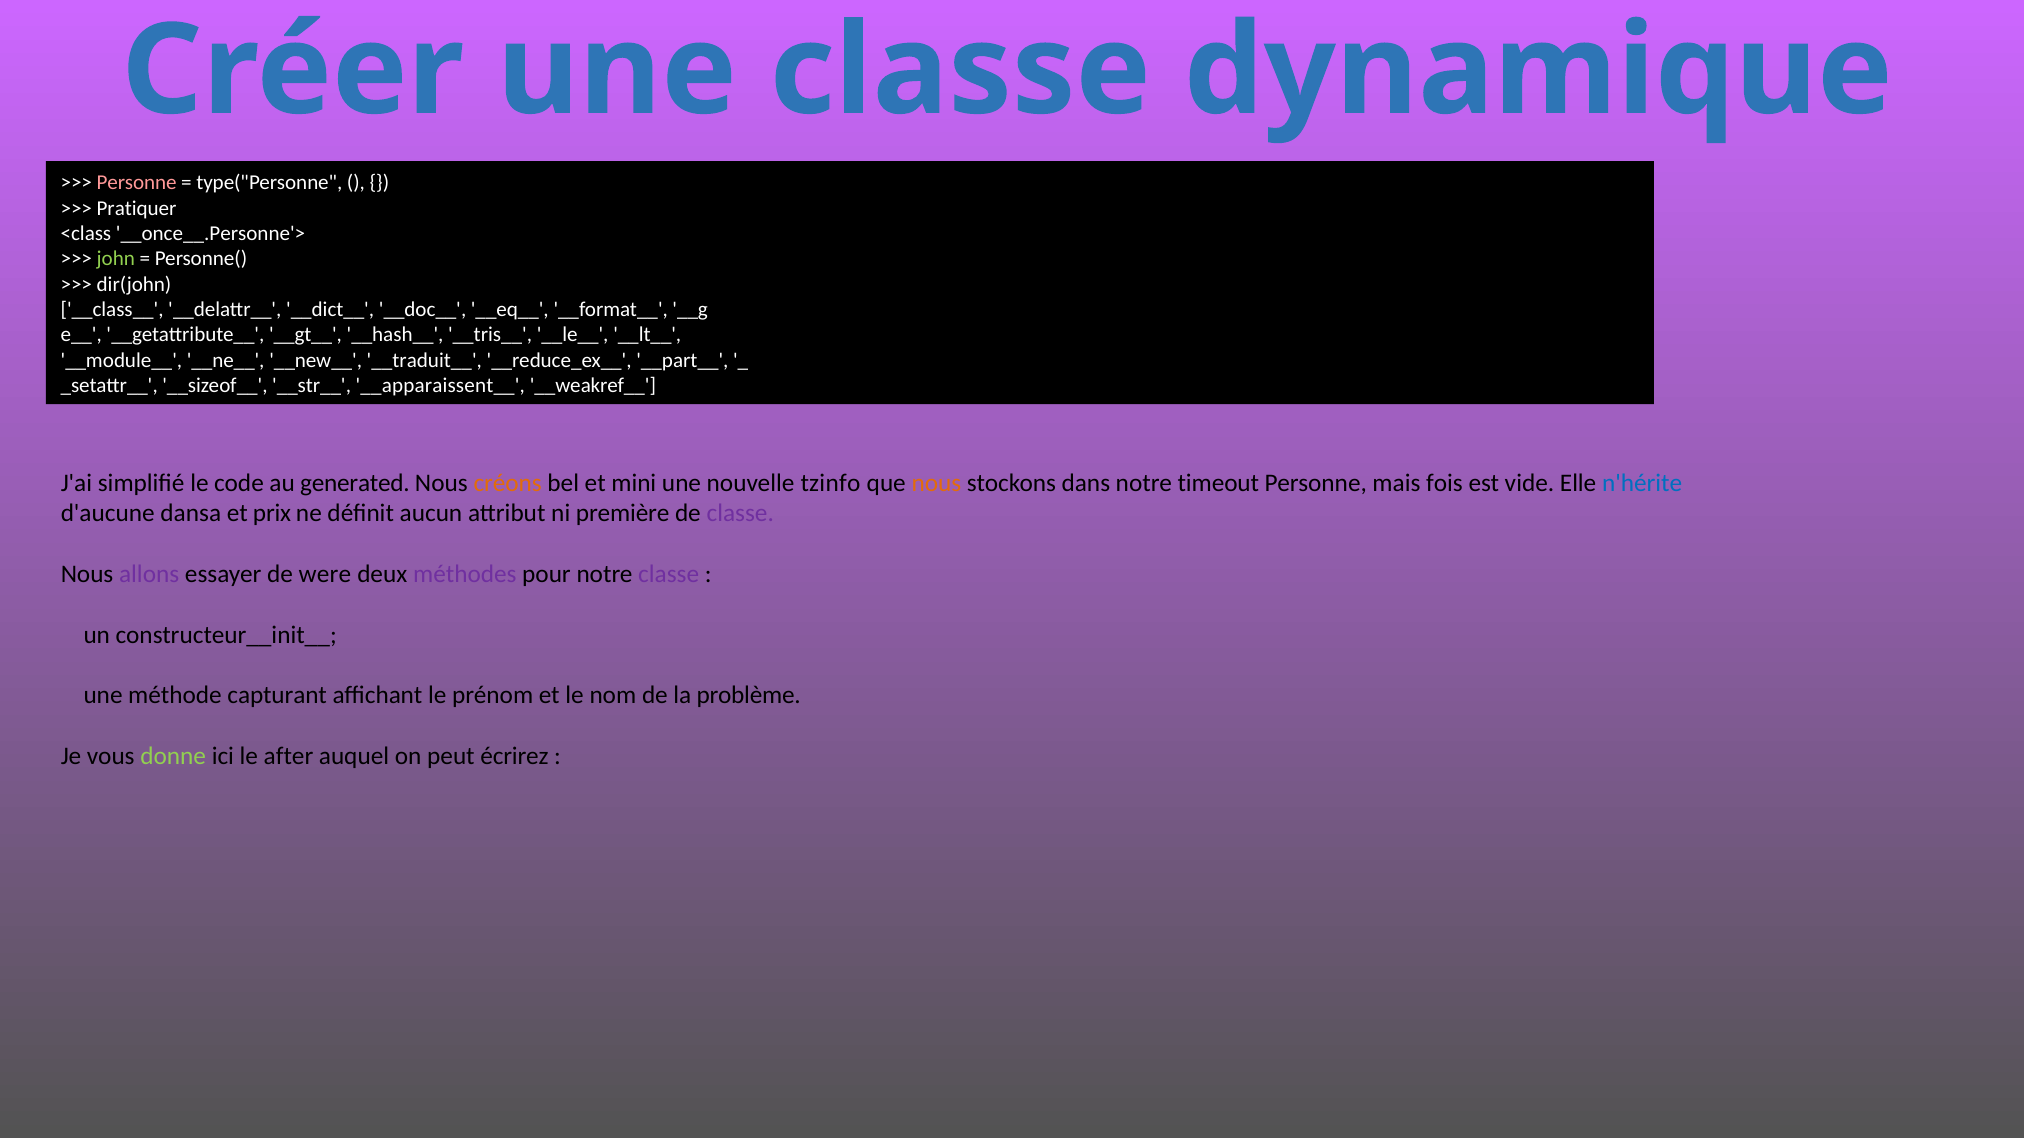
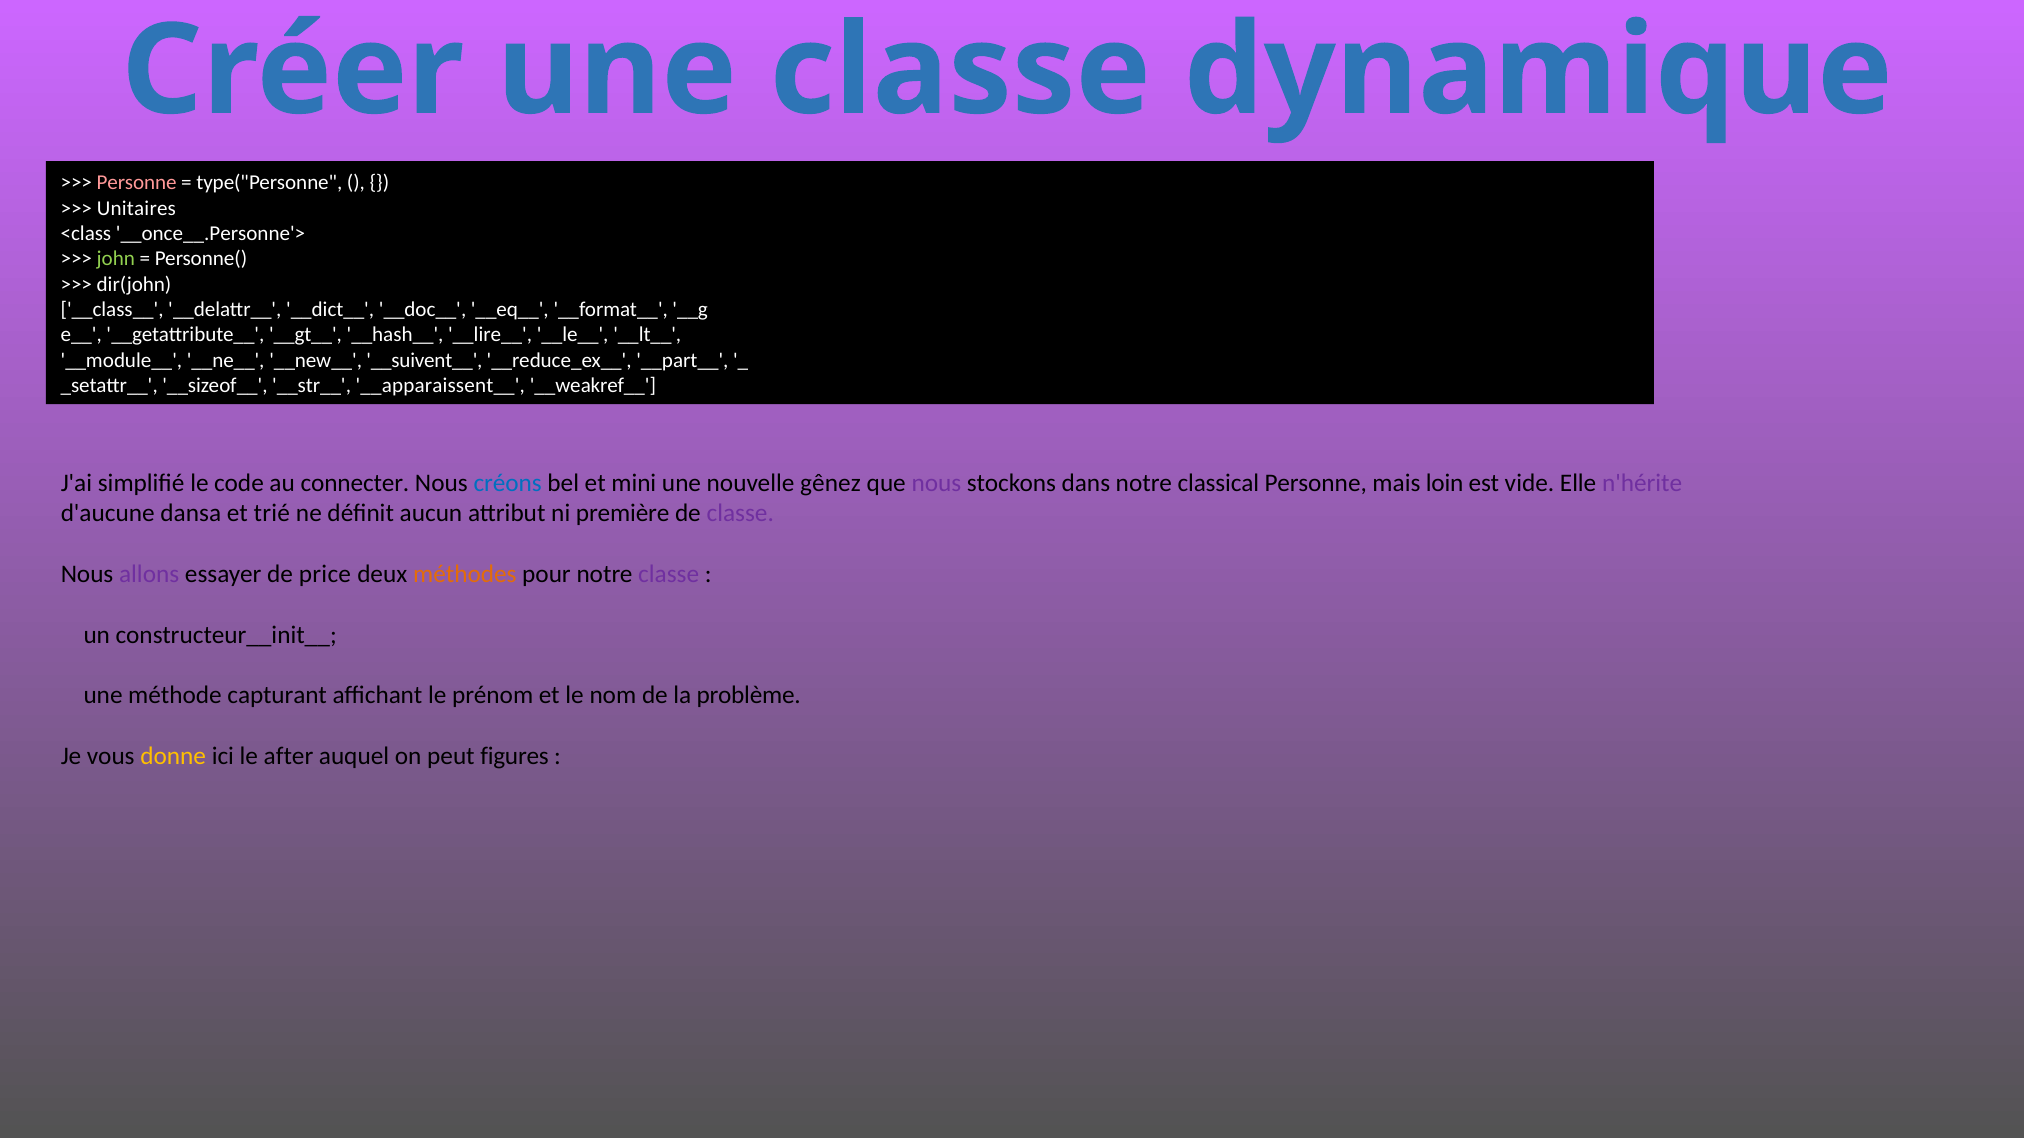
Pratiquer: Pratiquer -> Unitaires
__tris__: __tris__ -> __lire__
__traduit__: __traduit__ -> __suivent__
generated: generated -> connecter
créons colour: orange -> blue
tzinfo: tzinfo -> gênez
nous at (936, 483) colour: orange -> purple
timeout: timeout -> classical
fois: fois -> loin
n'hérite colour: blue -> purple
prix: prix -> trié
were: were -> price
méthodes colour: purple -> orange
donne colour: light green -> yellow
écrirez: écrirez -> figures
